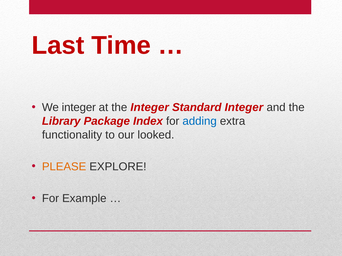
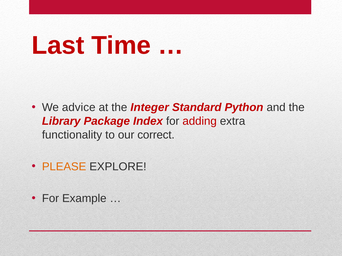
We integer: integer -> advice
Standard Integer: Integer -> Python
adding colour: blue -> red
looked: looked -> correct
